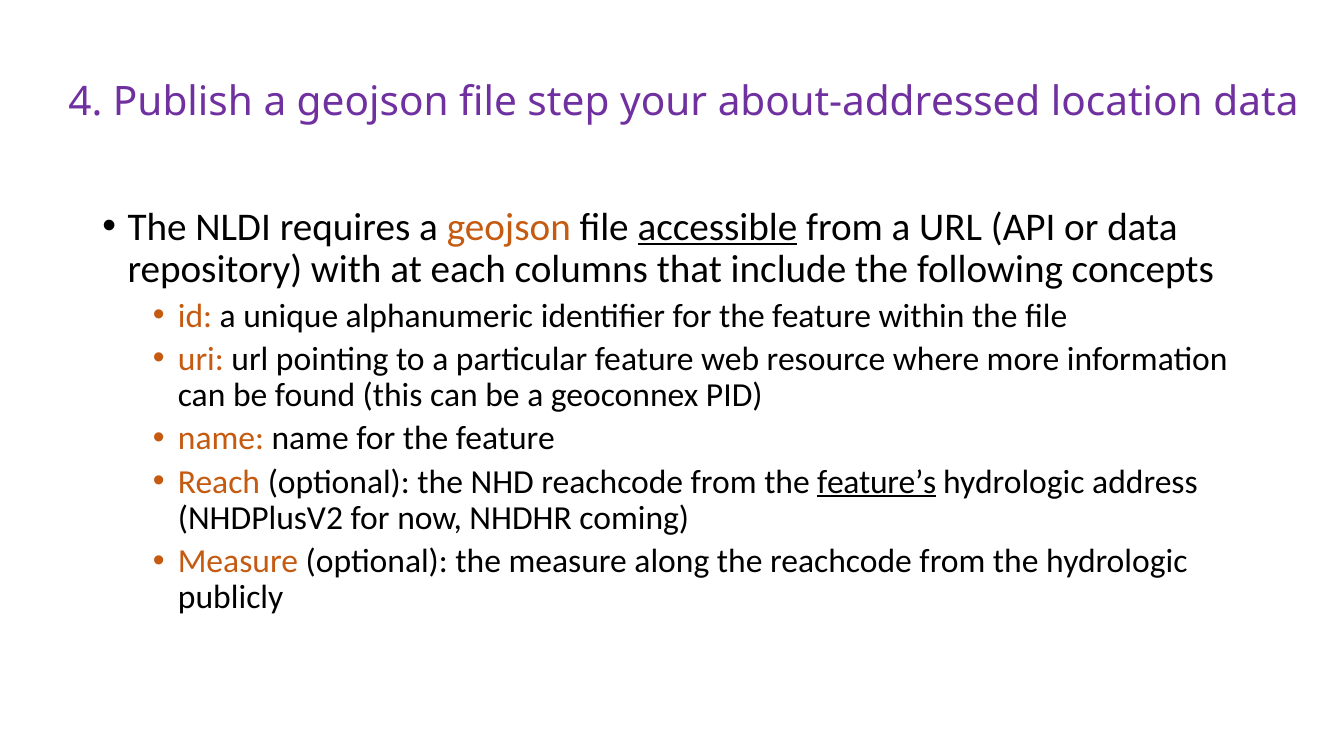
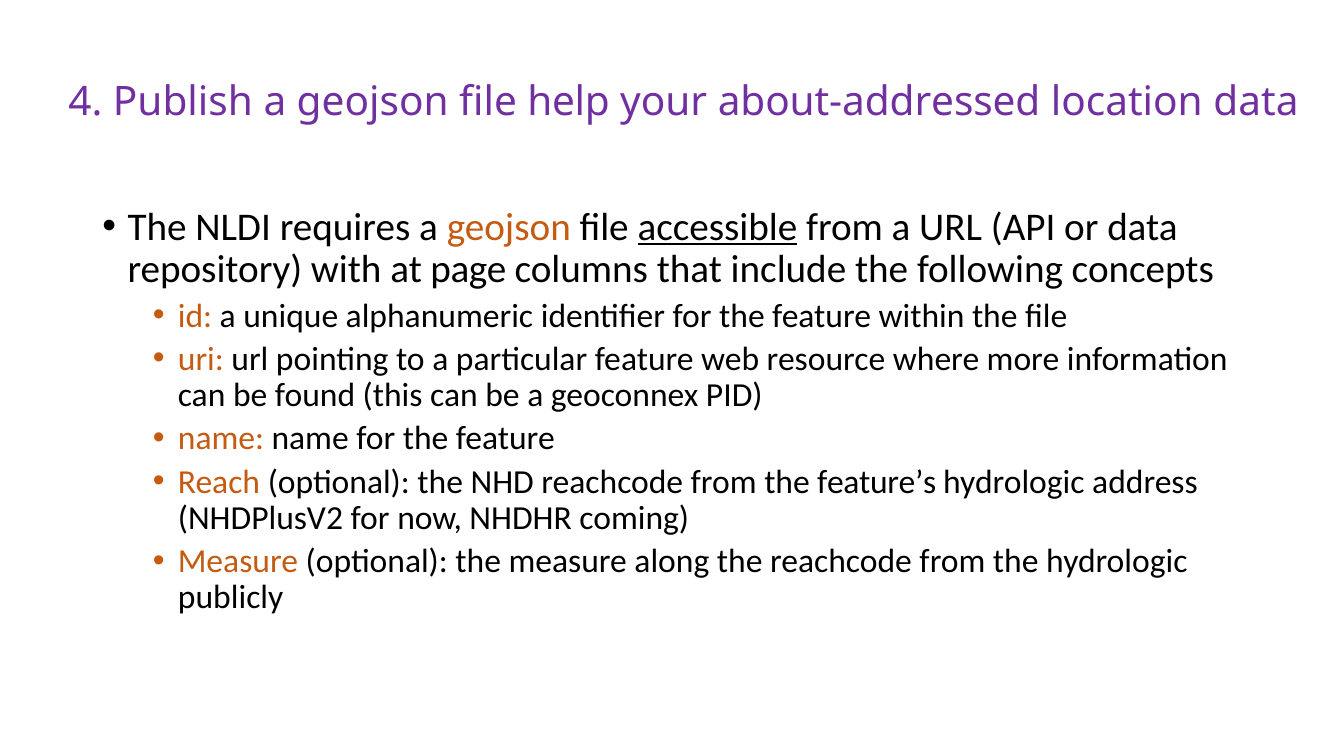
step: step -> help
each: each -> page
feature’s underline: present -> none
